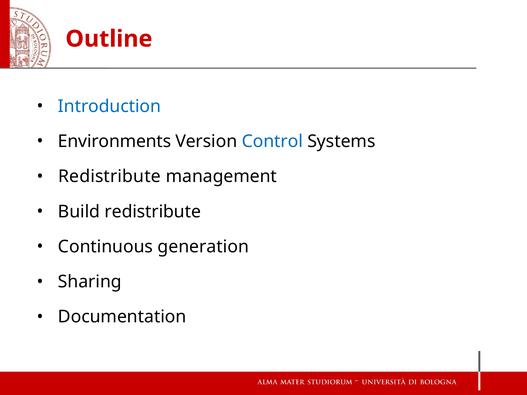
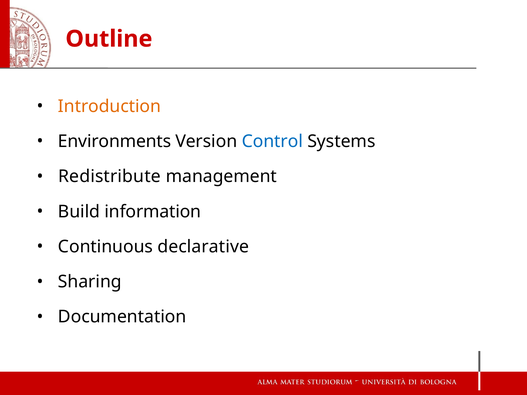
Introduction colour: blue -> orange
Build redistribute: redistribute -> information
generation: generation -> declarative
